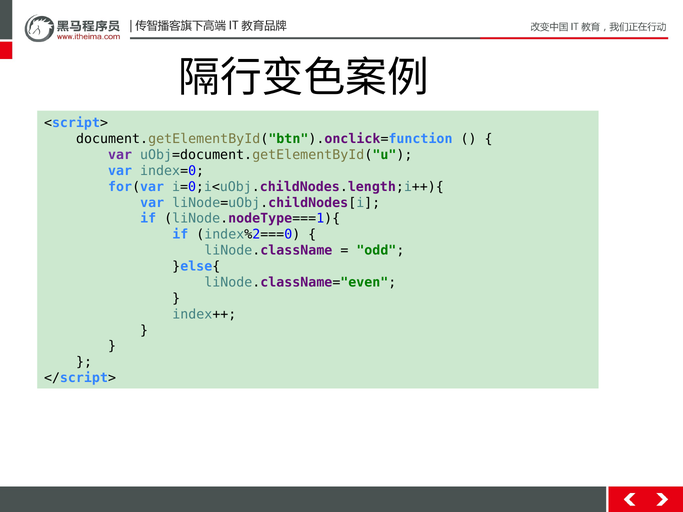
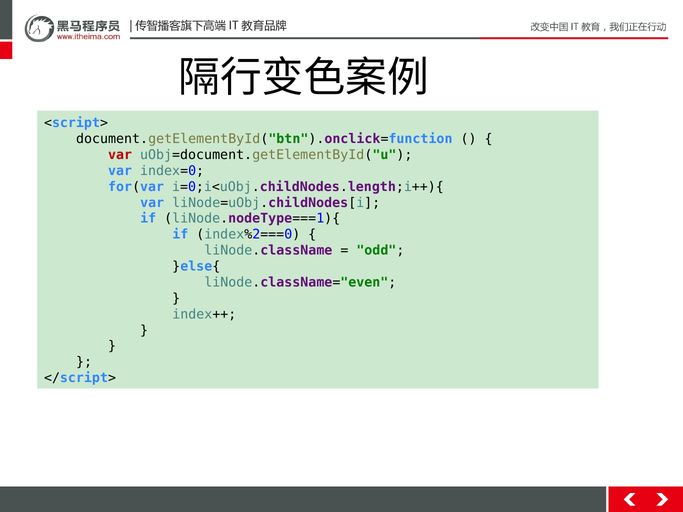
var at (120, 155) colour: purple -> red
